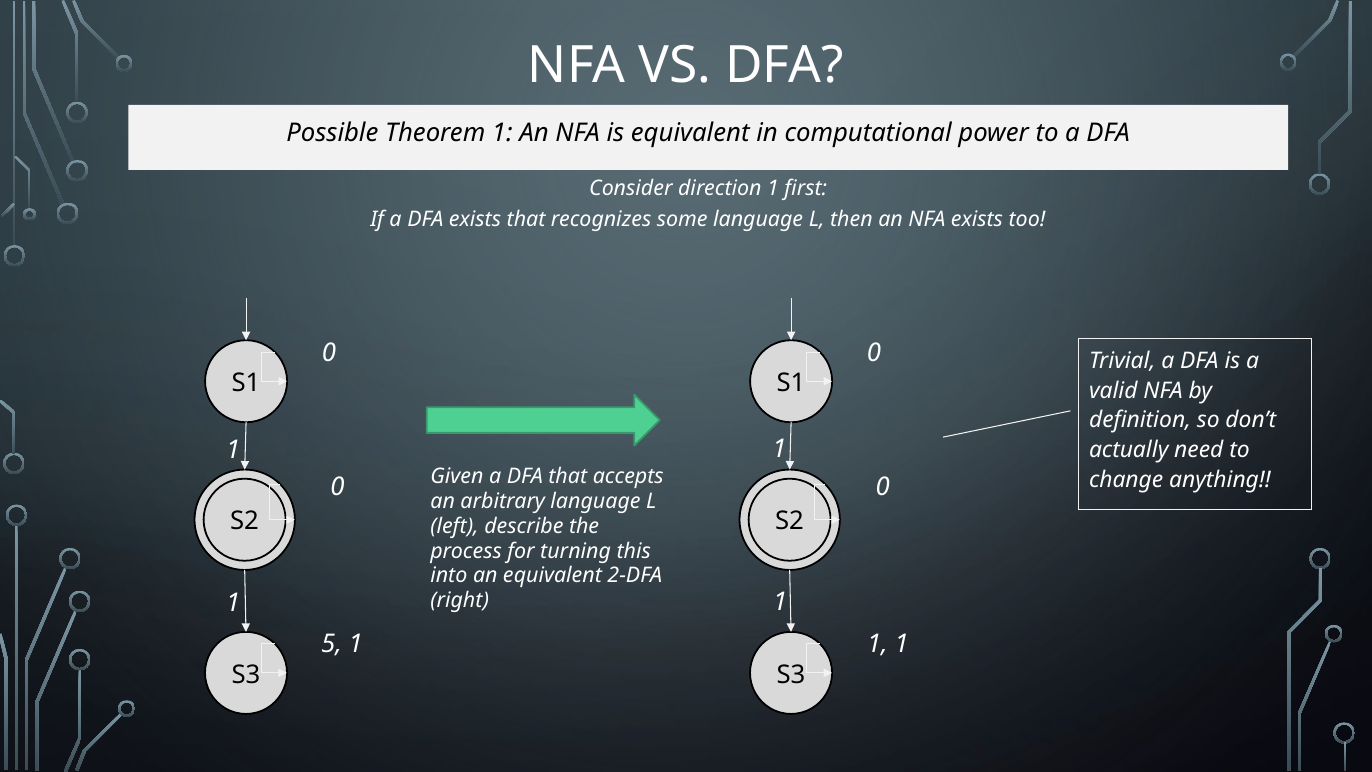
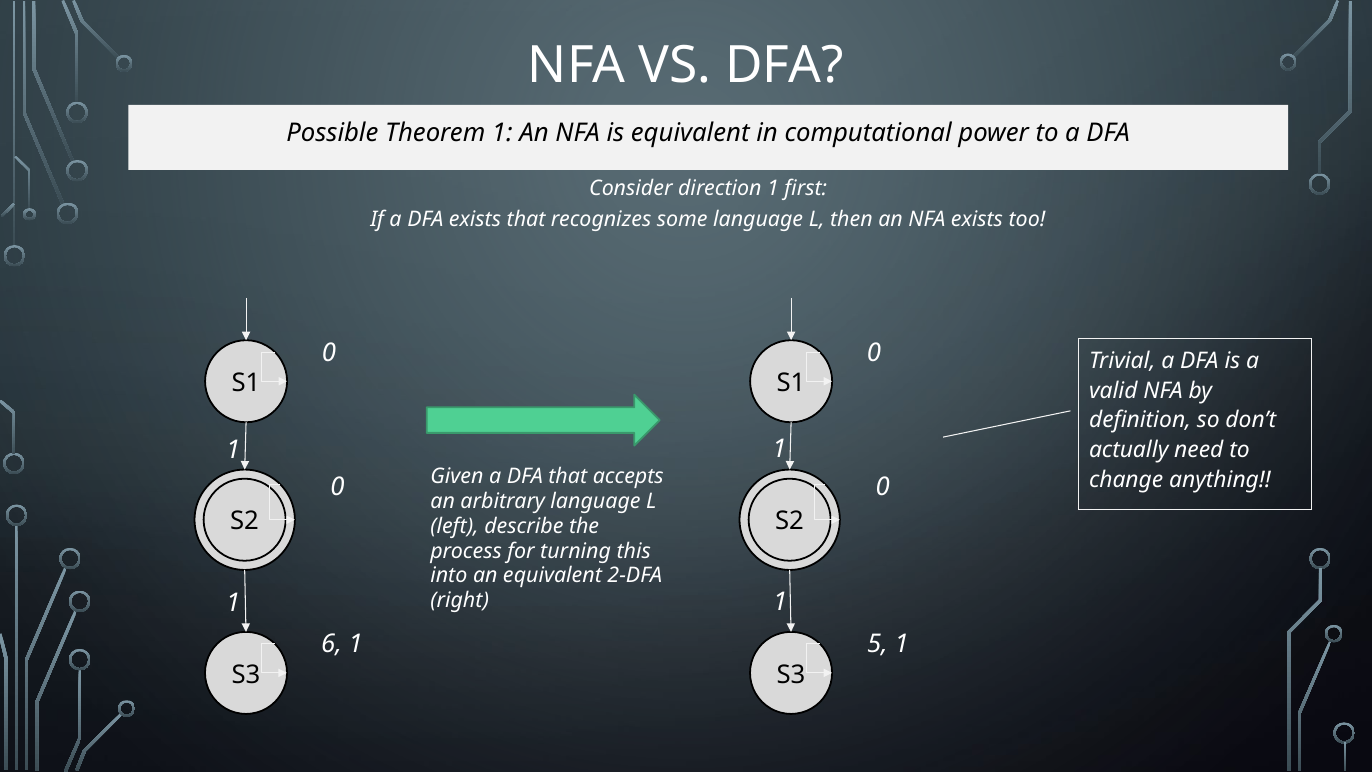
5: 5 -> 6
1 at (877, 643): 1 -> 5
